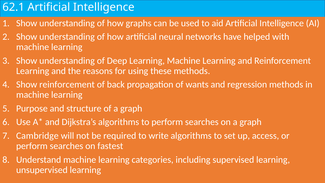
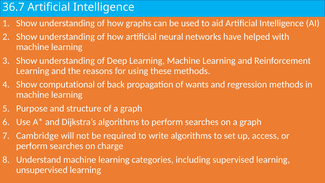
62.1: 62.1 -> 36.7
Show reinforcement: reinforcement -> computational
fastest: fastest -> charge
